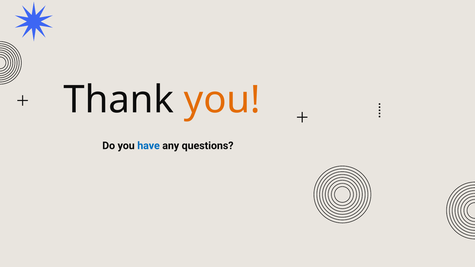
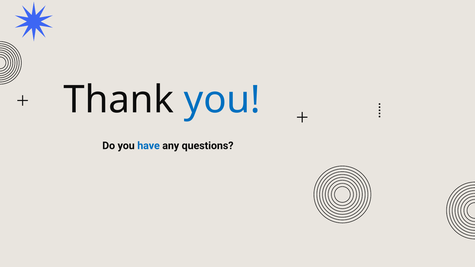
you at (222, 100) colour: orange -> blue
